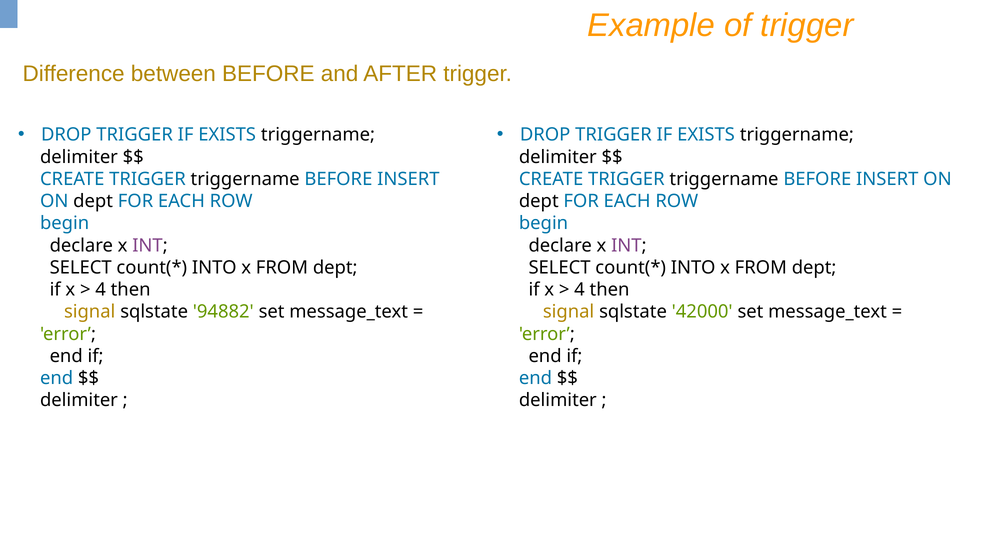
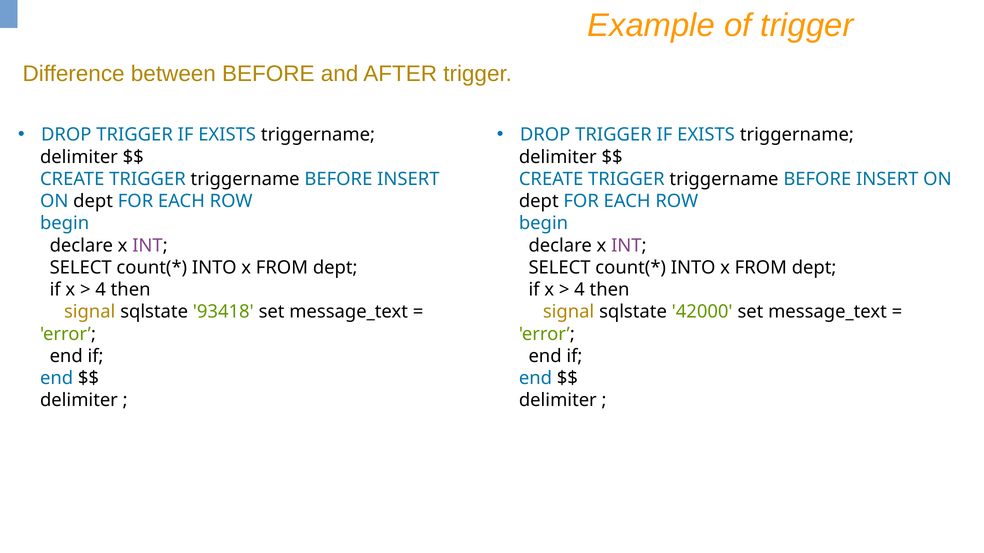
94882: 94882 -> 93418
